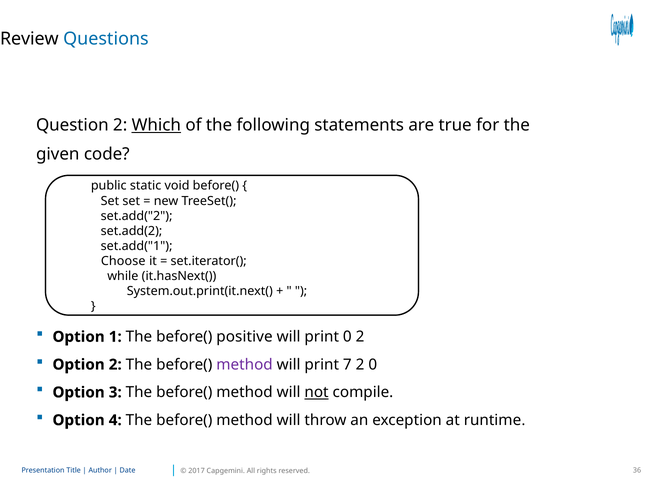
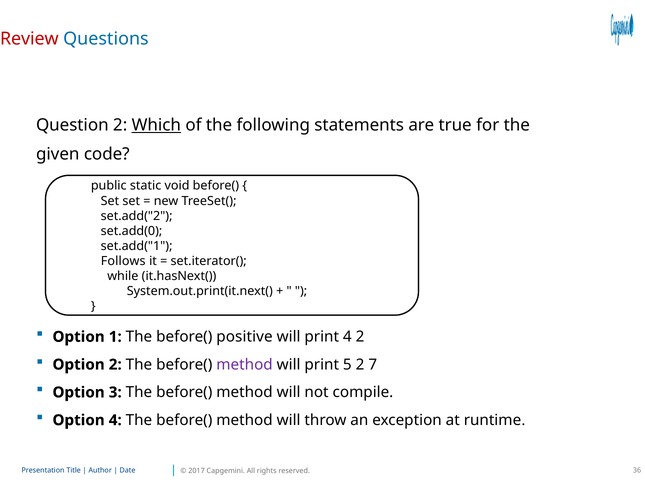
Review colour: black -> red
set.add(2: set.add(2 -> set.add(0
Choose: Choose -> Follows
print 0: 0 -> 4
7: 7 -> 5
2 0: 0 -> 7
not underline: present -> none
